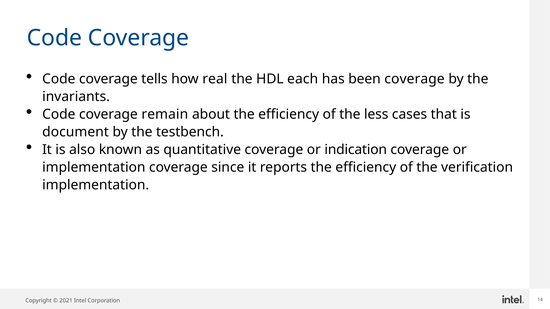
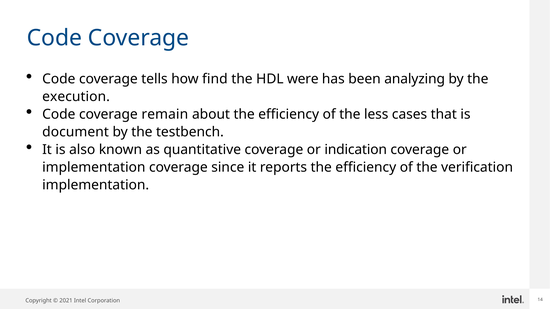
real: real -> find
each: each -> were
been coverage: coverage -> analyzing
invariants: invariants -> execution
